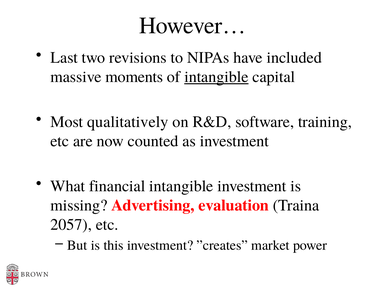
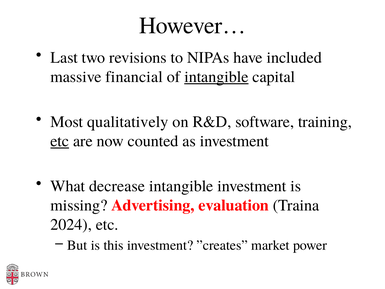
moments: moments -> financial
etc at (60, 141) underline: none -> present
financial: financial -> decrease
2057: 2057 -> 2024
